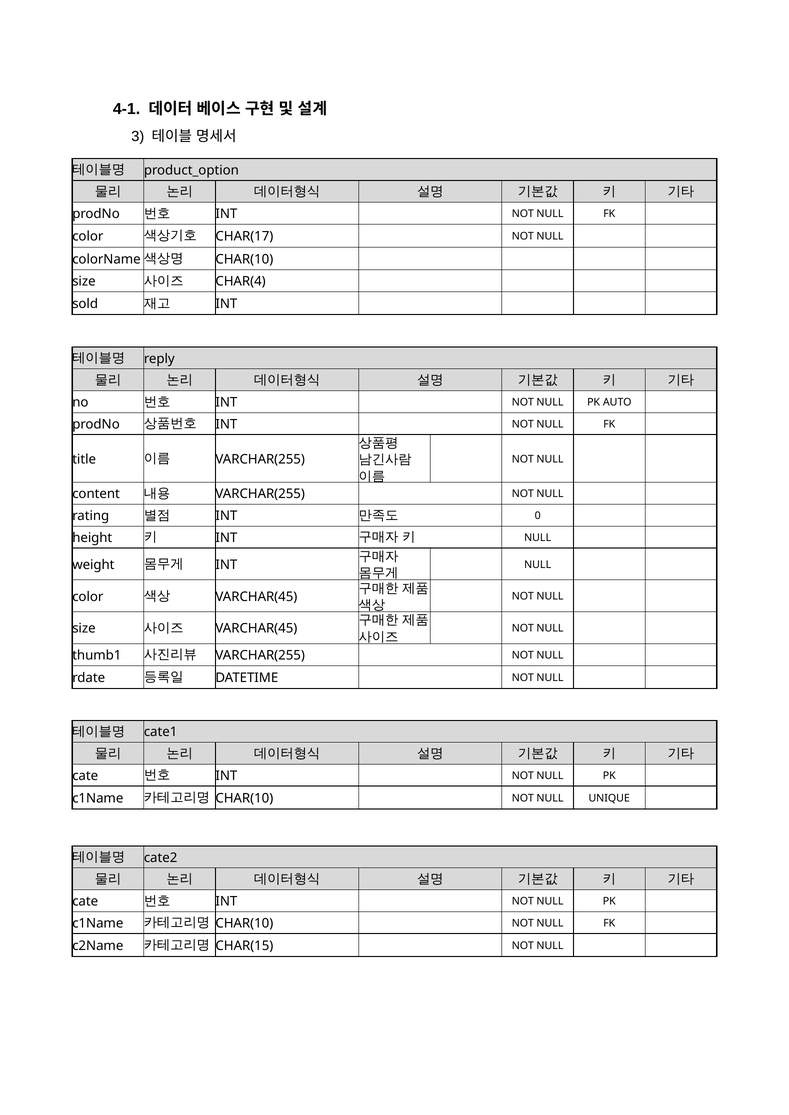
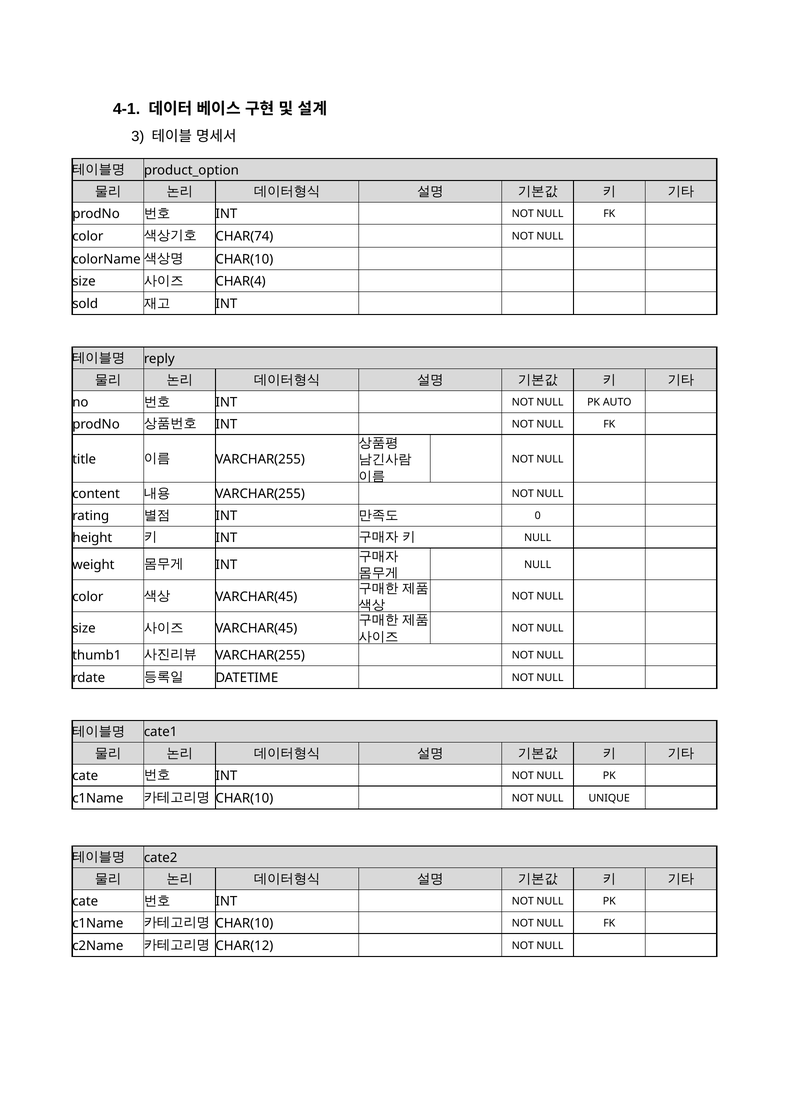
CHAR(17: CHAR(17 -> CHAR(74
CHAR(15: CHAR(15 -> CHAR(12
